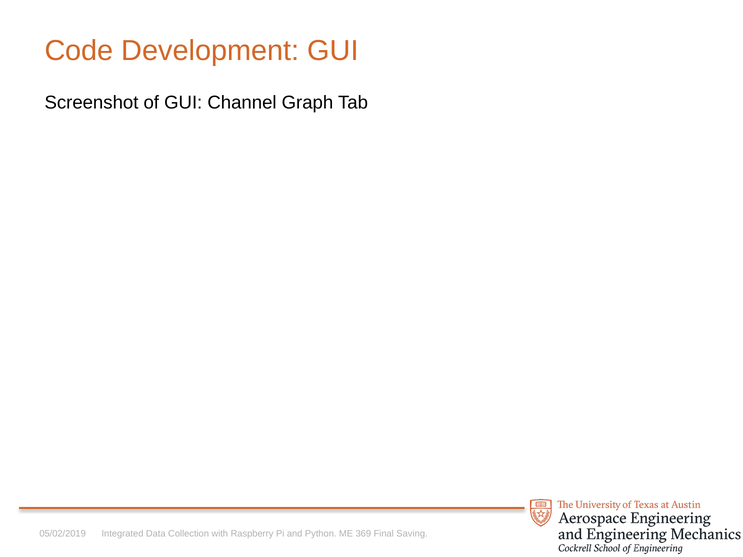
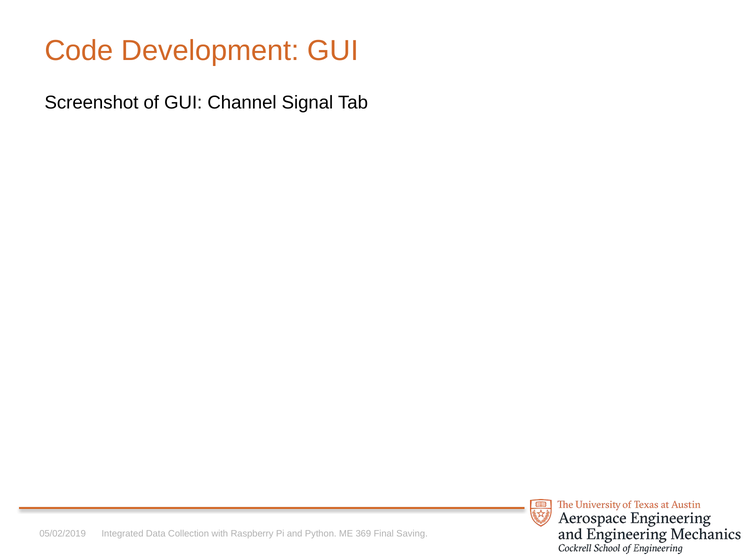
Graph: Graph -> Signal
